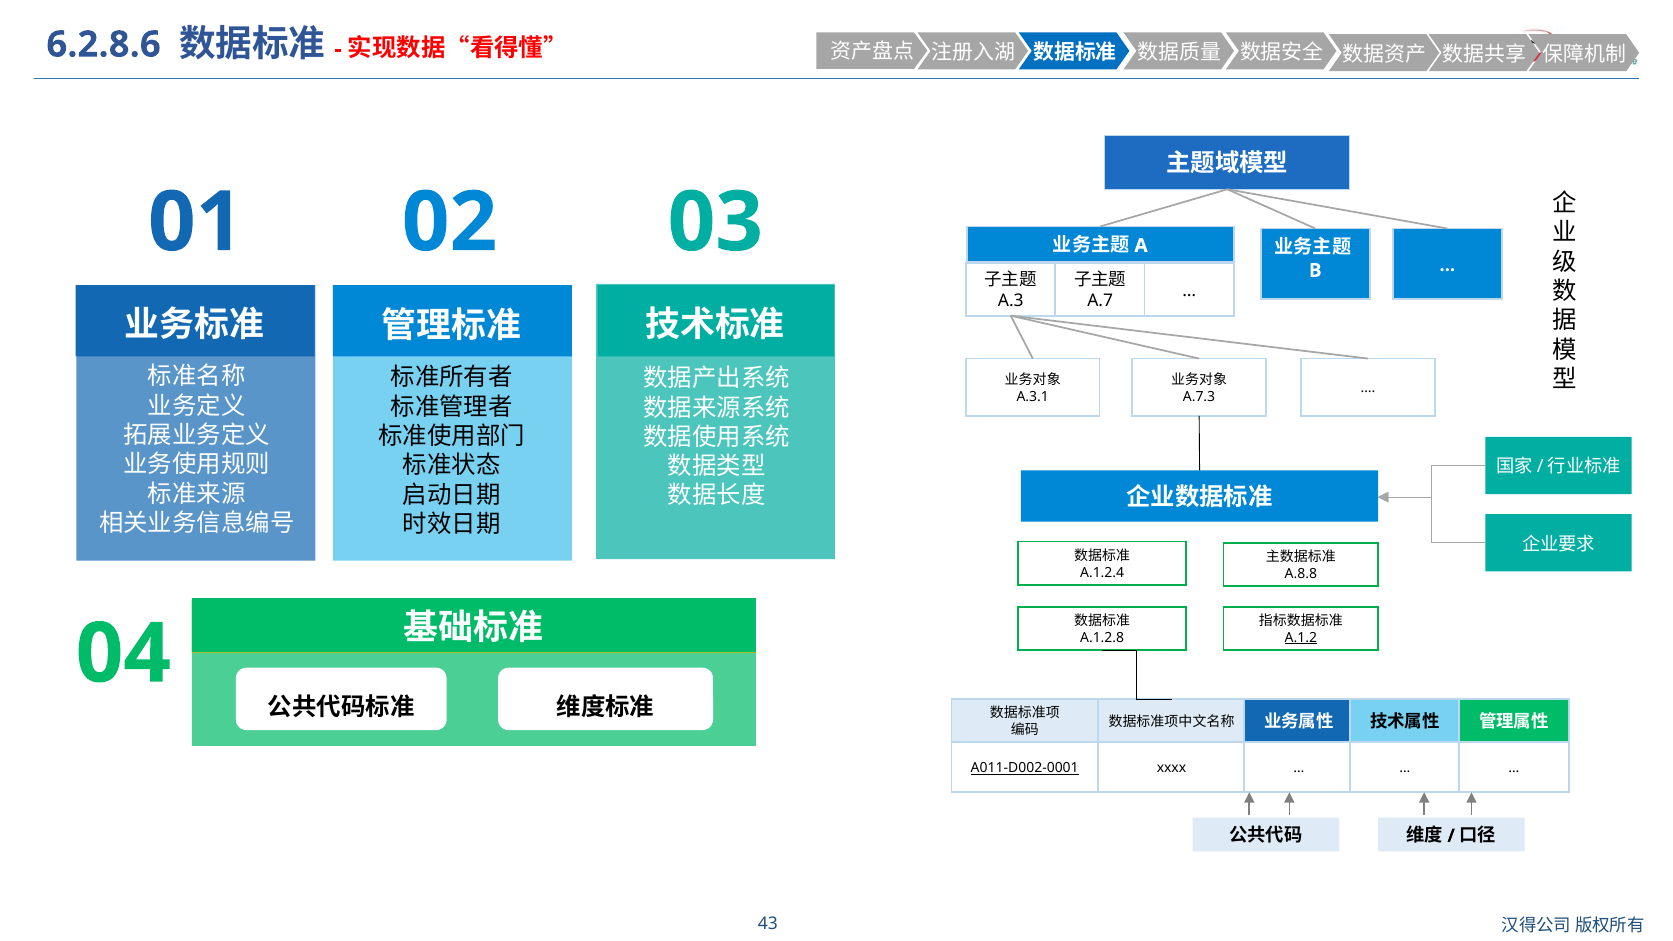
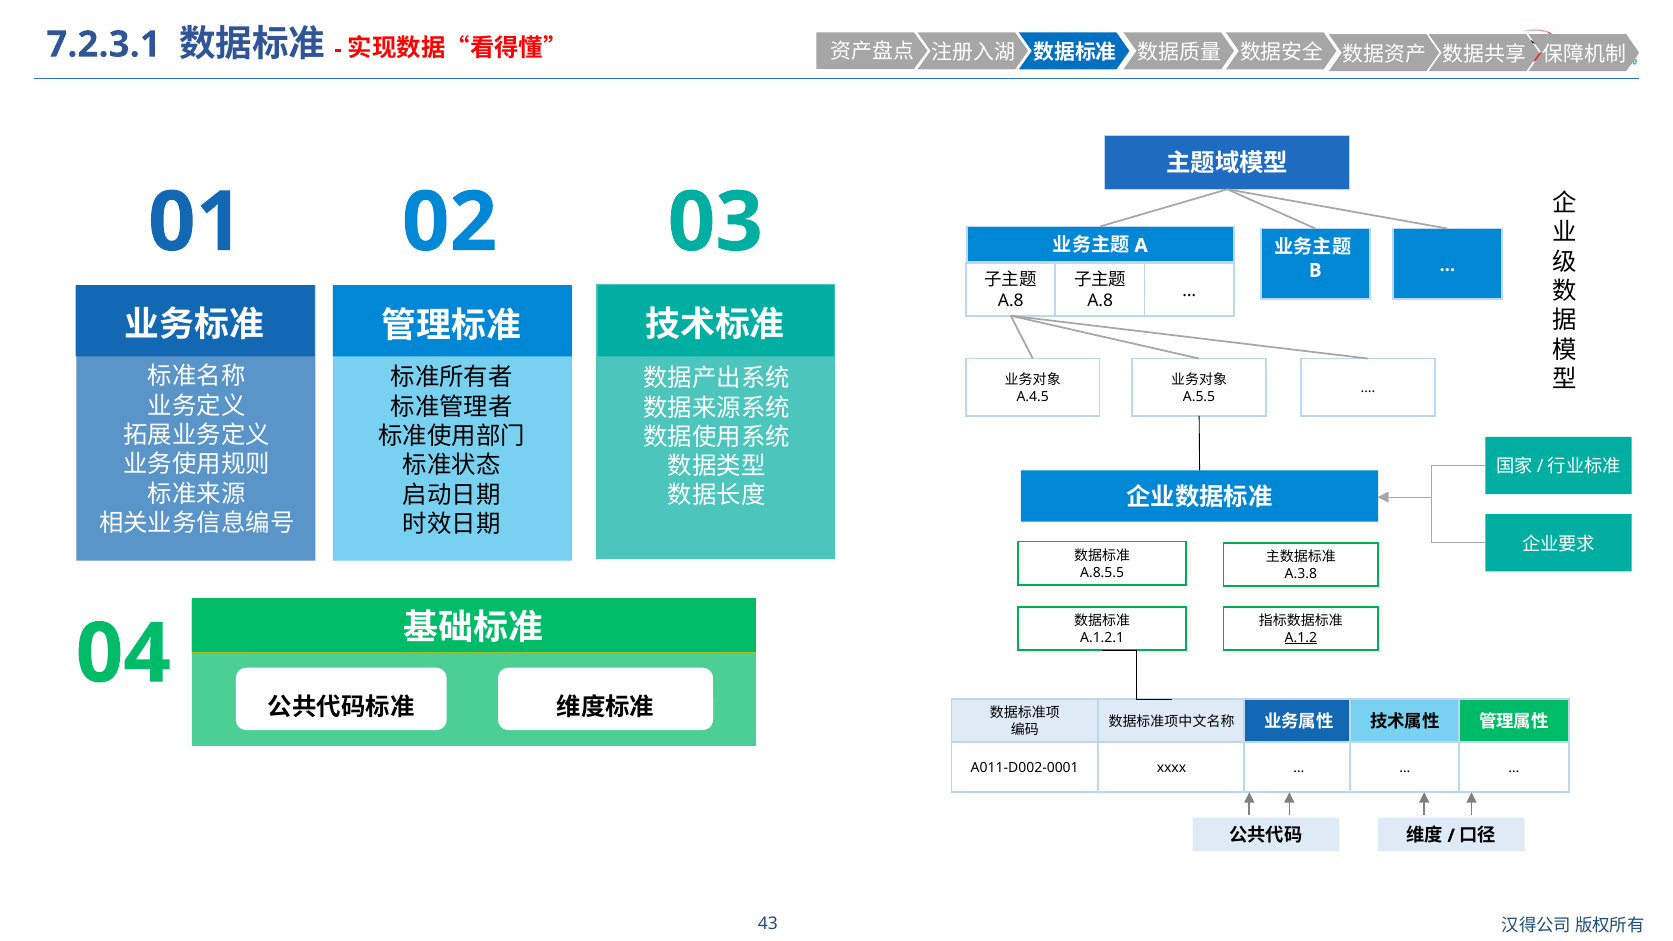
6.2.8.6: 6.2.8.6 -> 7.2.3.1
A.3 at (1011, 301): A.3 -> A.8
A.7 at (1100, 301): A.7 -> A.8
A.3.1: A.3.1 -> A.4.5
A.7.3: A.7.3 -> A.5.5
A.1.2.4: A.1.2.4 -> A.8.5.5
A.8.8: A.8.8 -> A.3.8
A.1.2.8: A.1.2.8 -> A.1.2.1
A011-D002-0001 underline: present -> none
